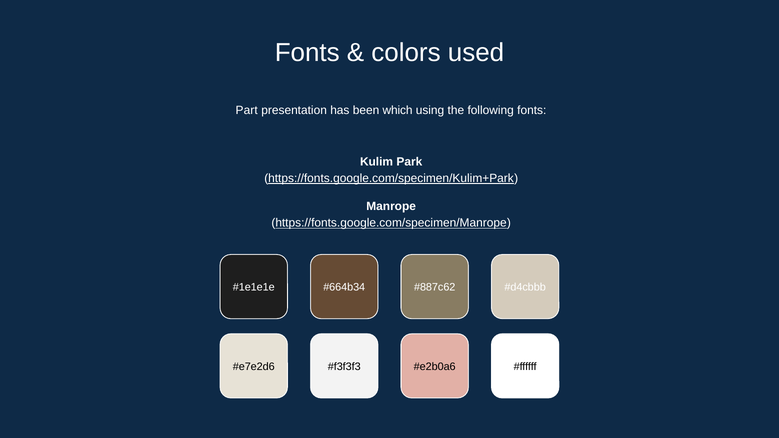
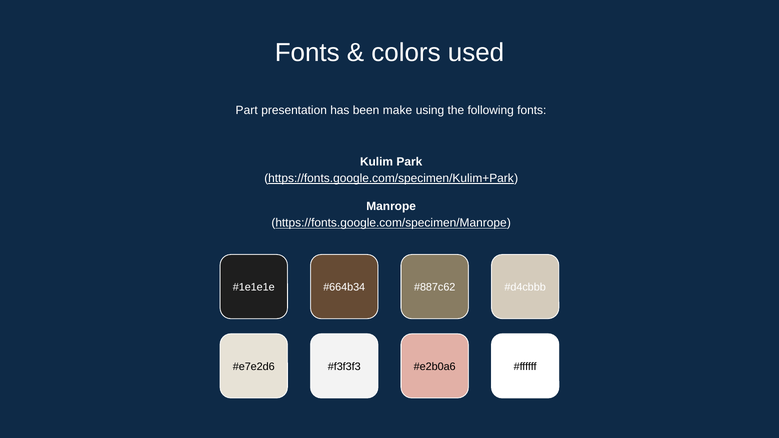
which: which -> make
